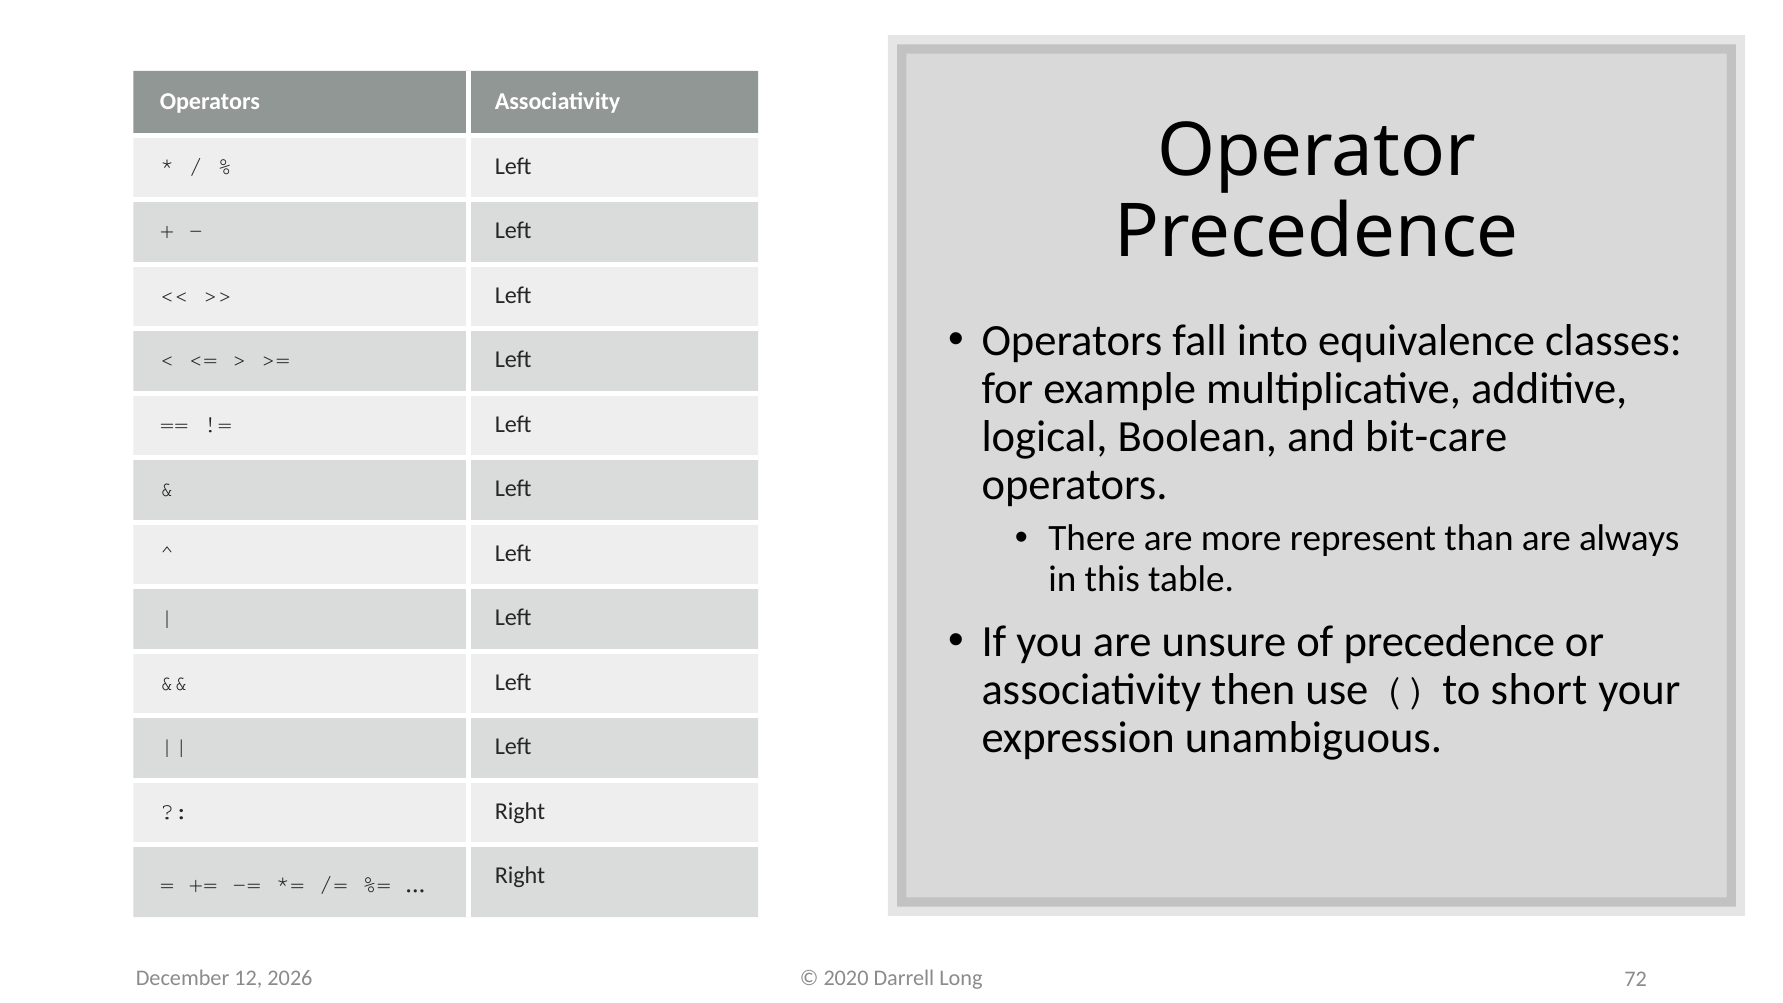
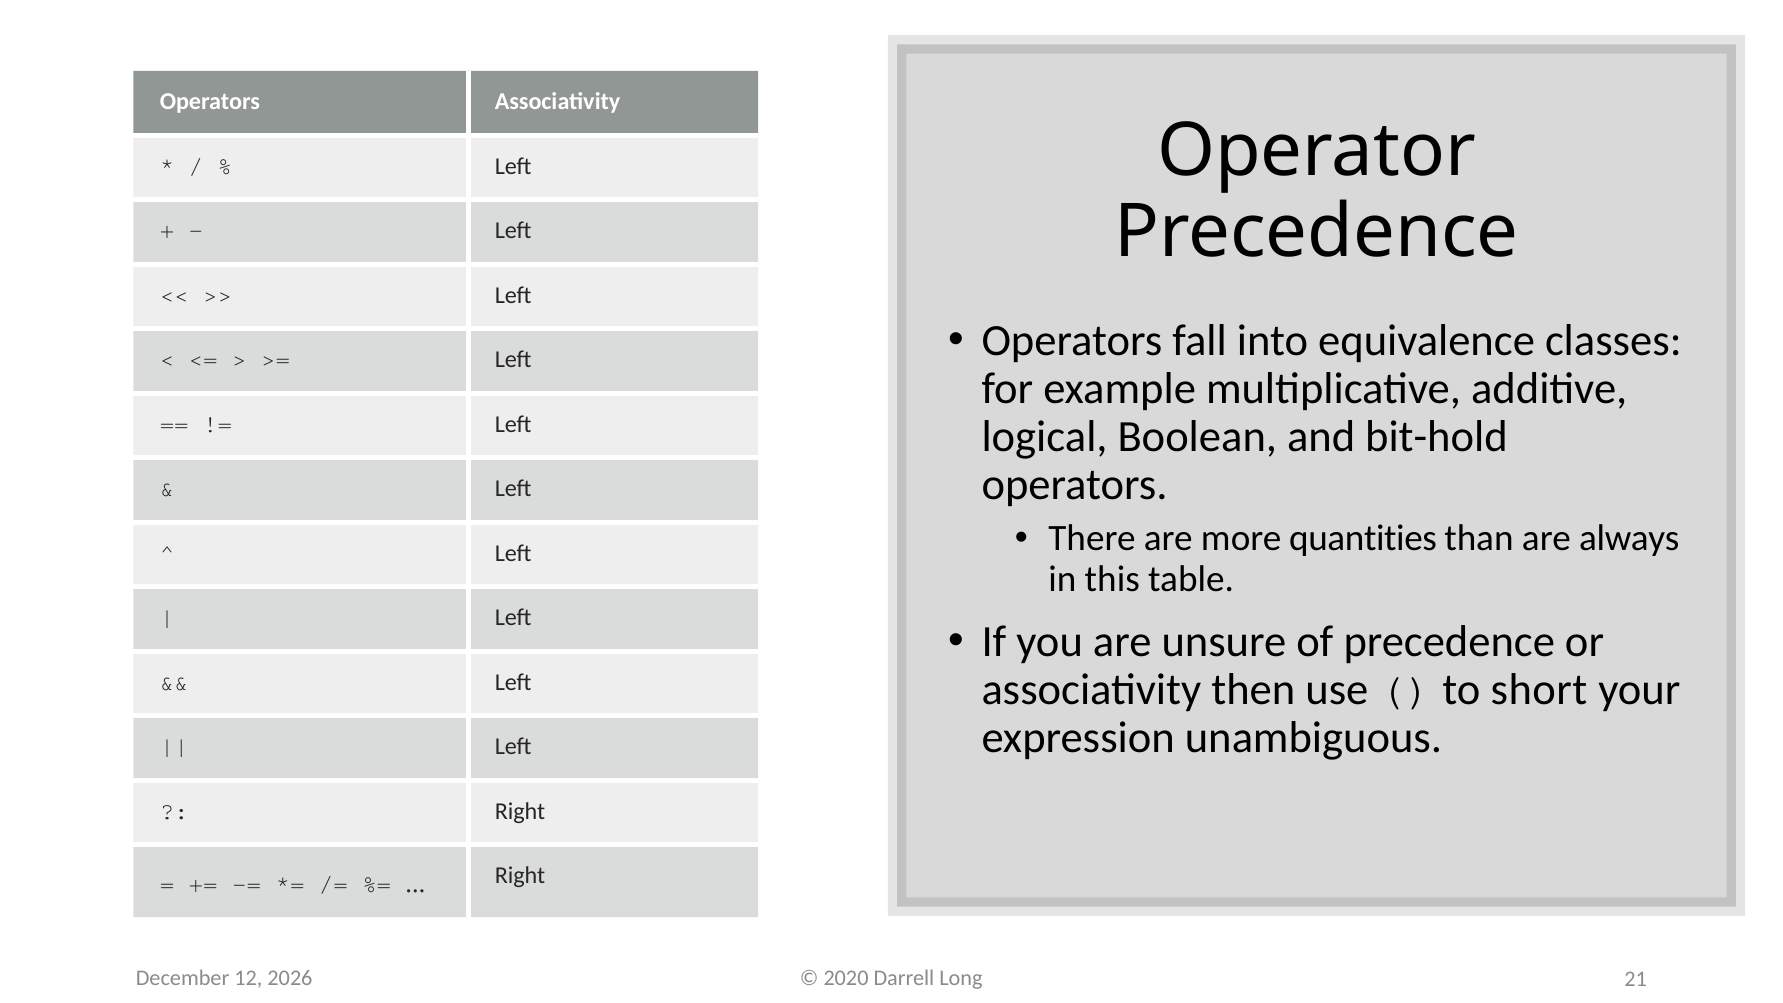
bit-care: bit-care -> bit-hold
represent: represent -> quantities
72: 72 -> 21
